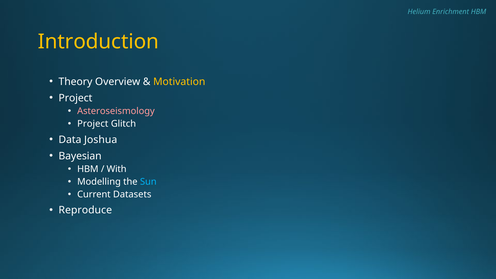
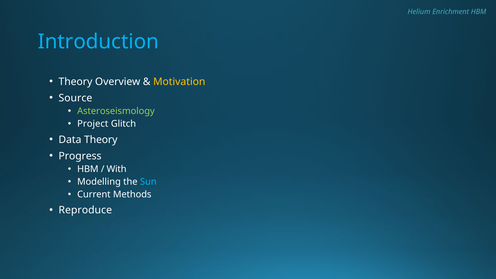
Introduction colour: yellow -> light blue
Project at (75, 98): Project -> Source
Asteroseismology colour: pink -> light green
Data Joshua: Joshua -> Theory
Bayesian: Bayesian -> Progress
Datasets: Datasets -> Methods
